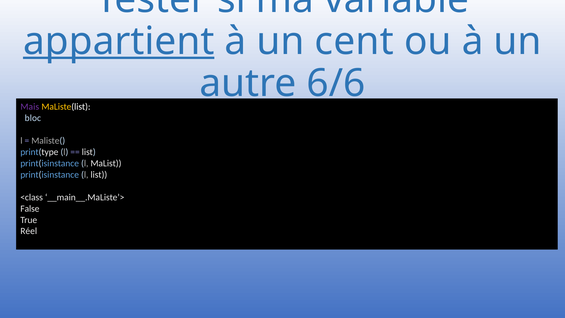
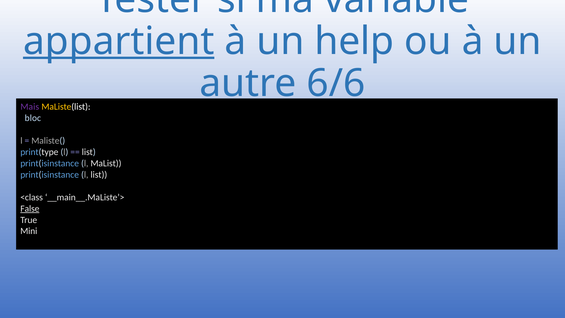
cent: cent -> help
False underline: none -> present
Réel: Réel -> Mini
